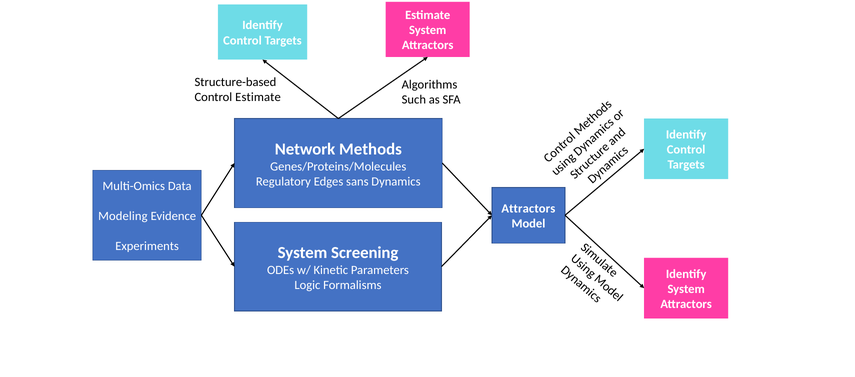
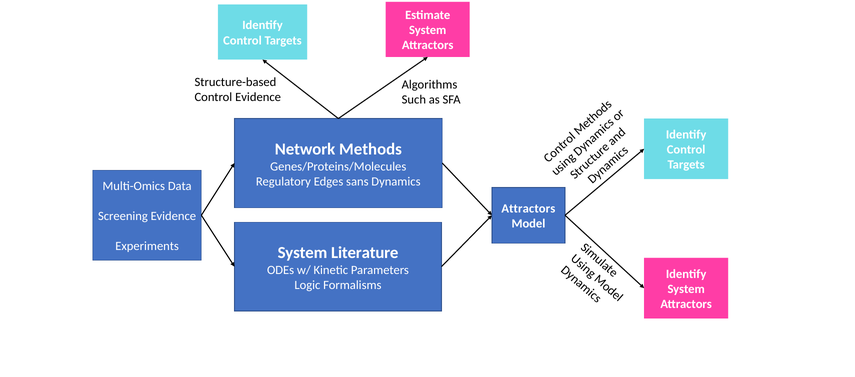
Control Estimate: Estimate -> Evidence
Modeling: Modeling -> Screening
Screening: Screening -> Literature
